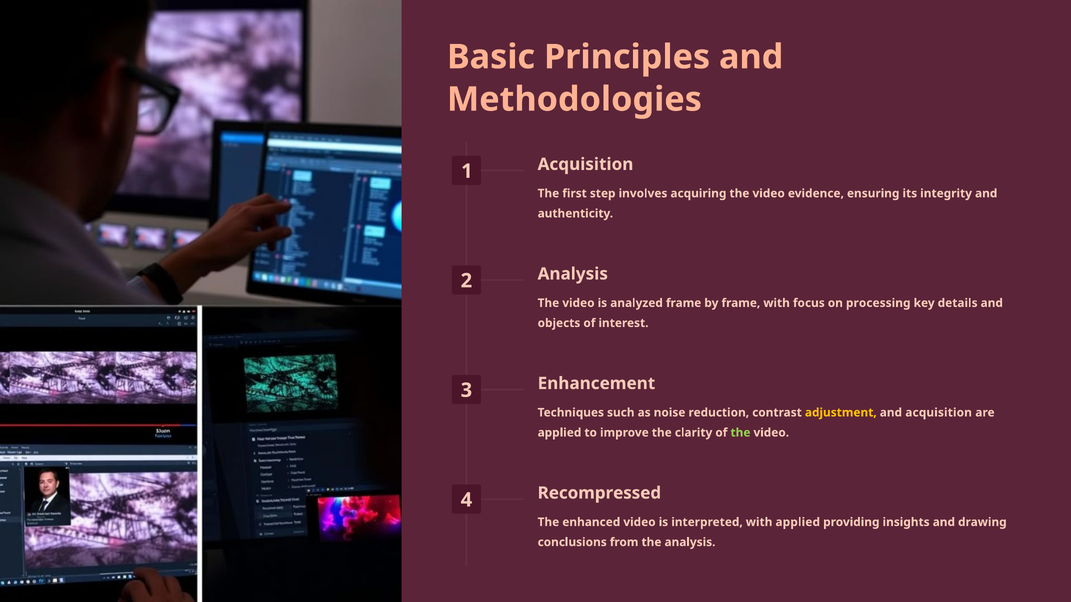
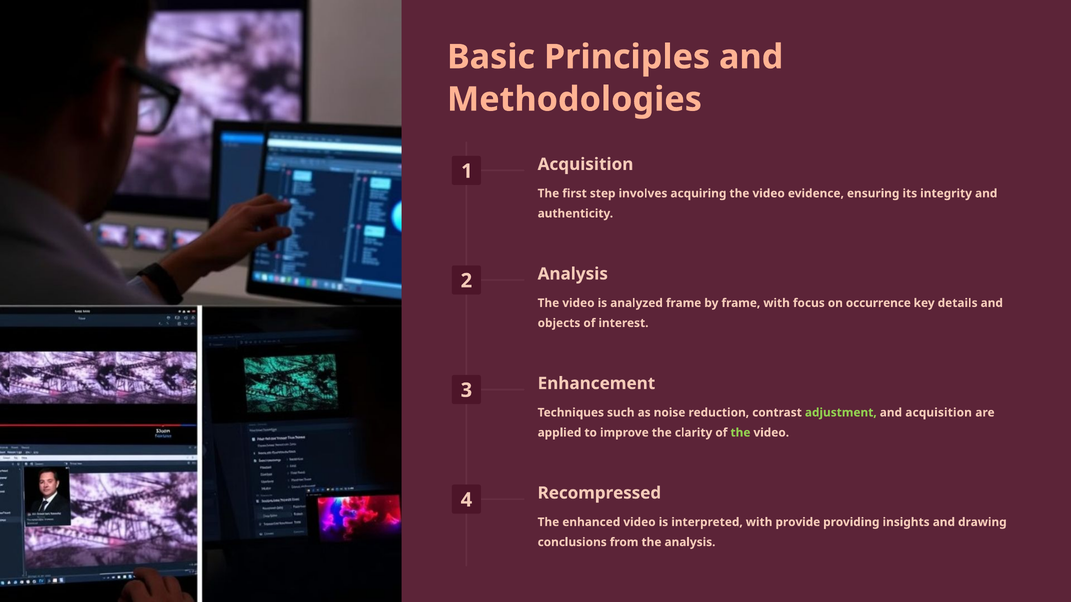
processing: processing -> occurrence
adjustment colour: yellow -> light green
with applied: applied -> provide
